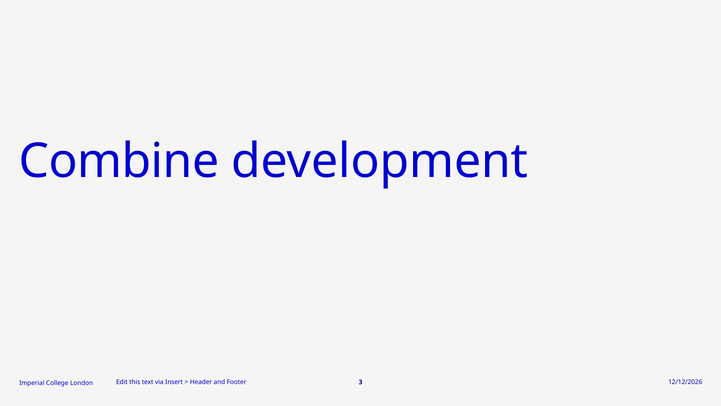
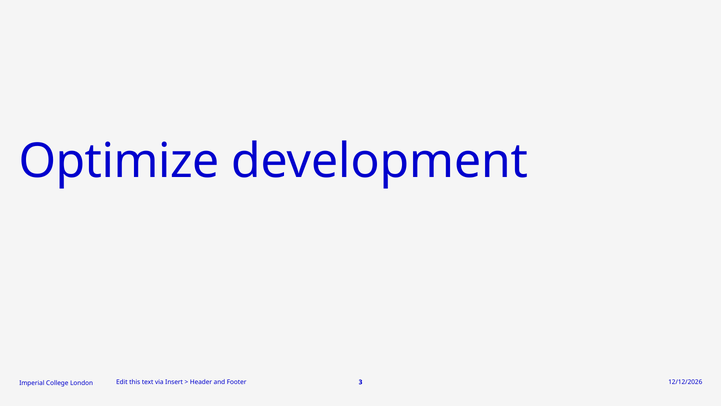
Combine: Combine -> Optimize
